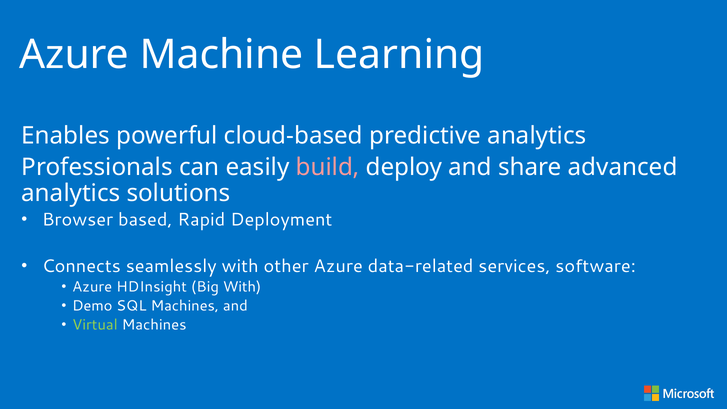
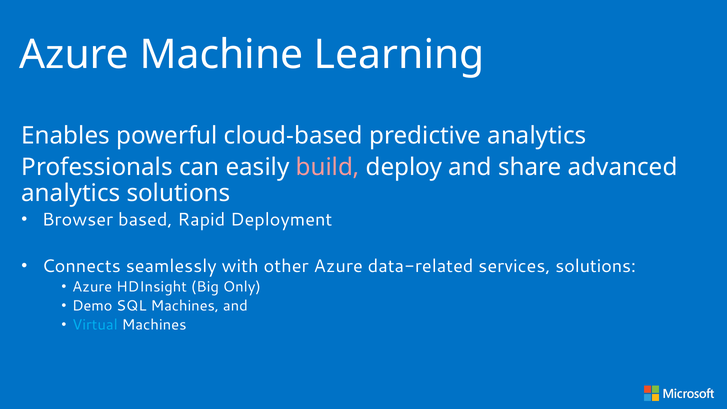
services software: software -> solutions
Big With: With -> Only
Virtual colour: light green -> light blue
